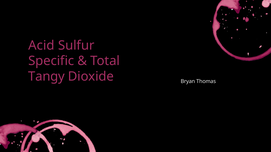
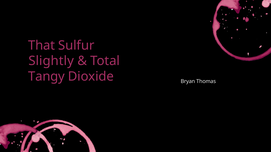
Acid: Acid -> That
Specific: Specific -> Slightly
